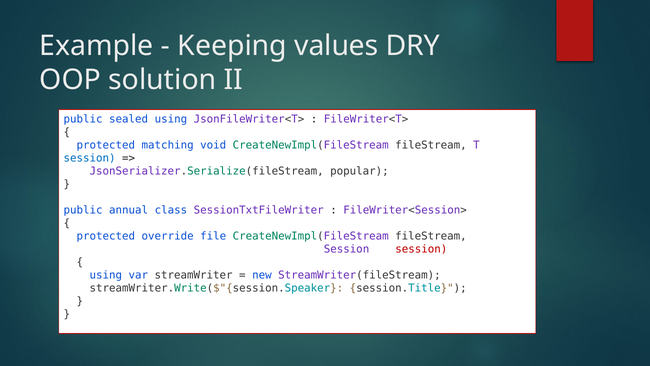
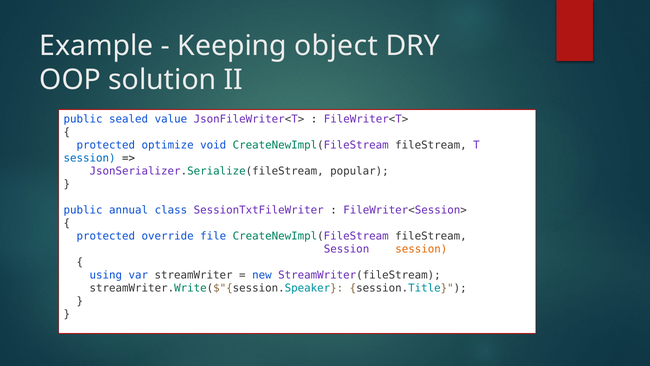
values: values -> object
sealed using: using -> value
matching: matching -> optimize
session at (421, 249) colour: red -> orange
